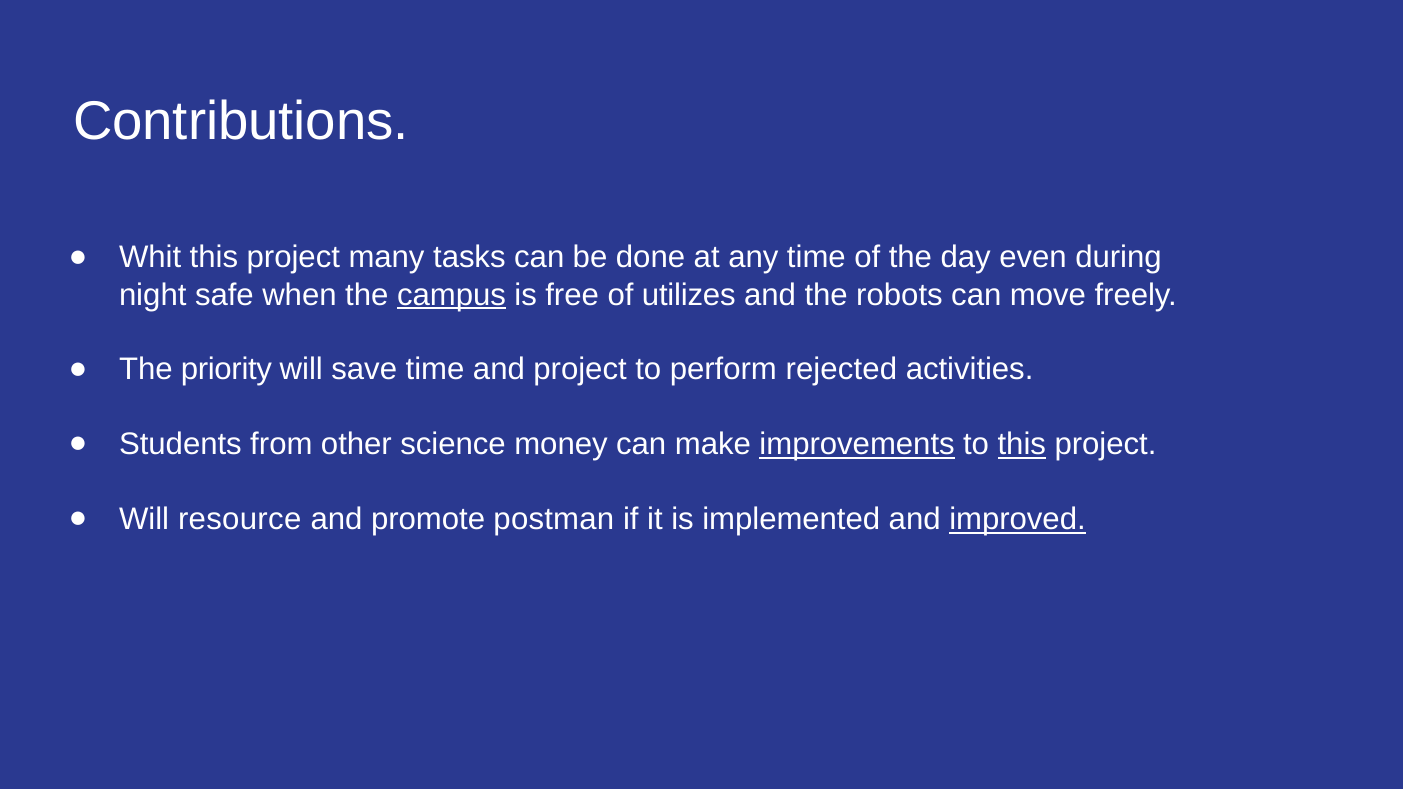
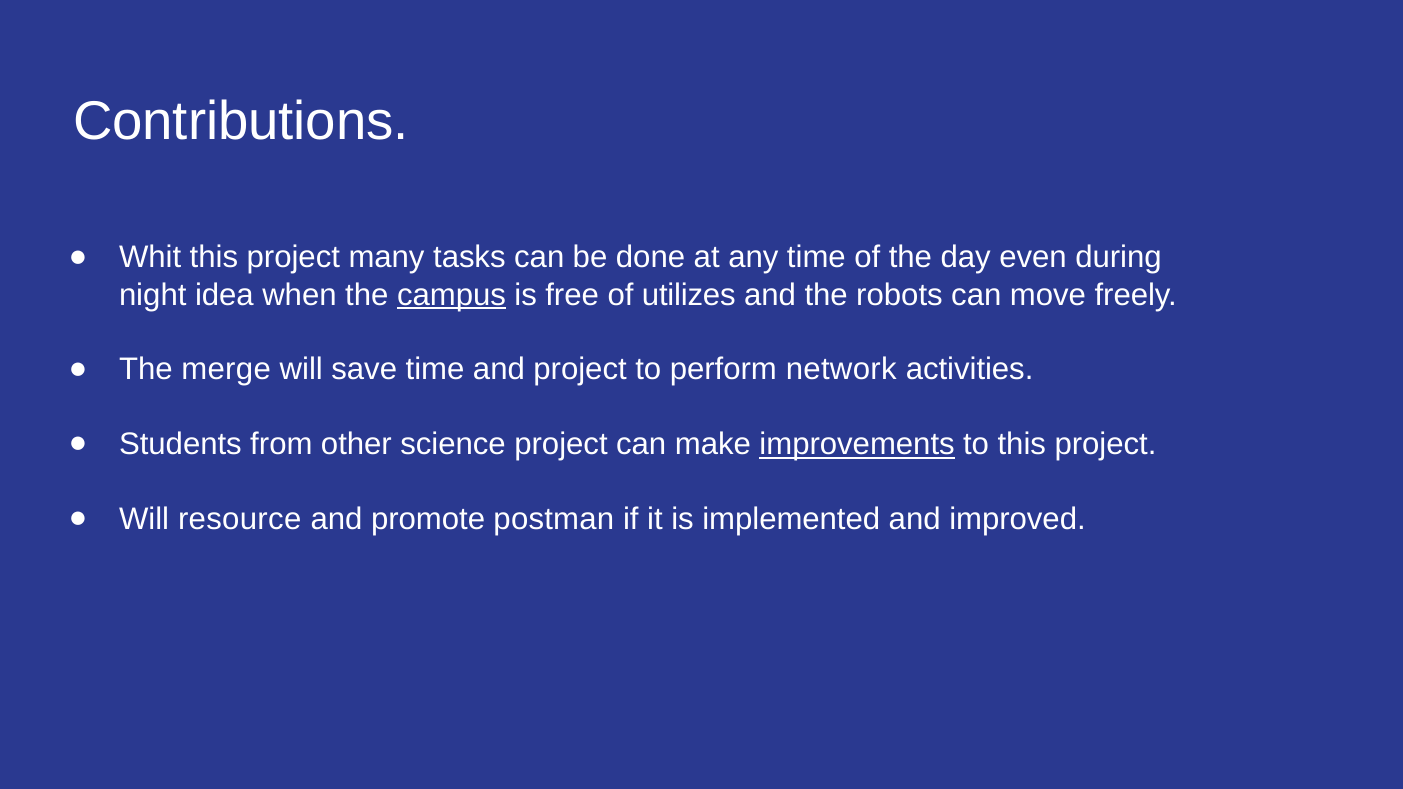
safe: safe -> idea
priority: priority -> merge
rejected: rejected -> network
science money: money -> project
this at (1022, 445) underline: present -> none
improved underline: present -> none
